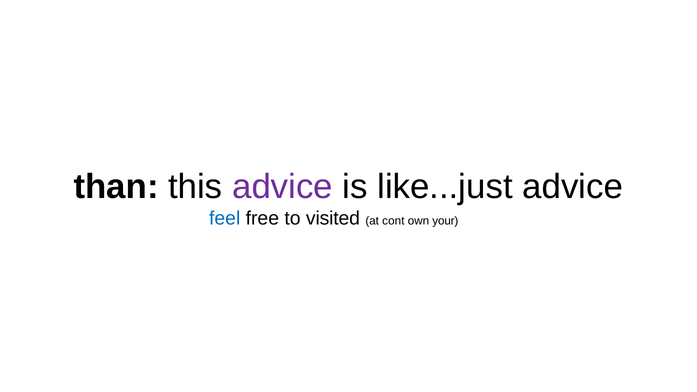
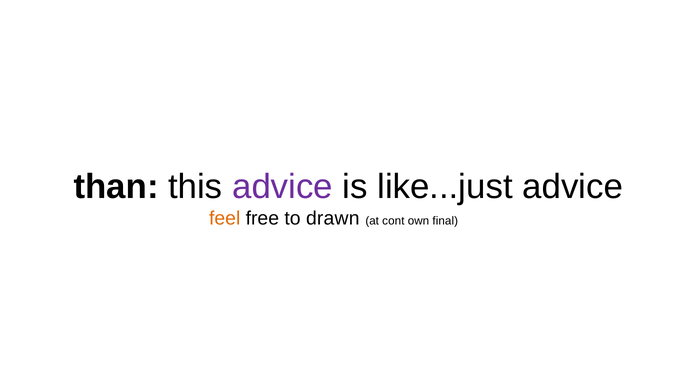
feel colour: blue -> orange
visited: visited -> drawn
your: your -> final
